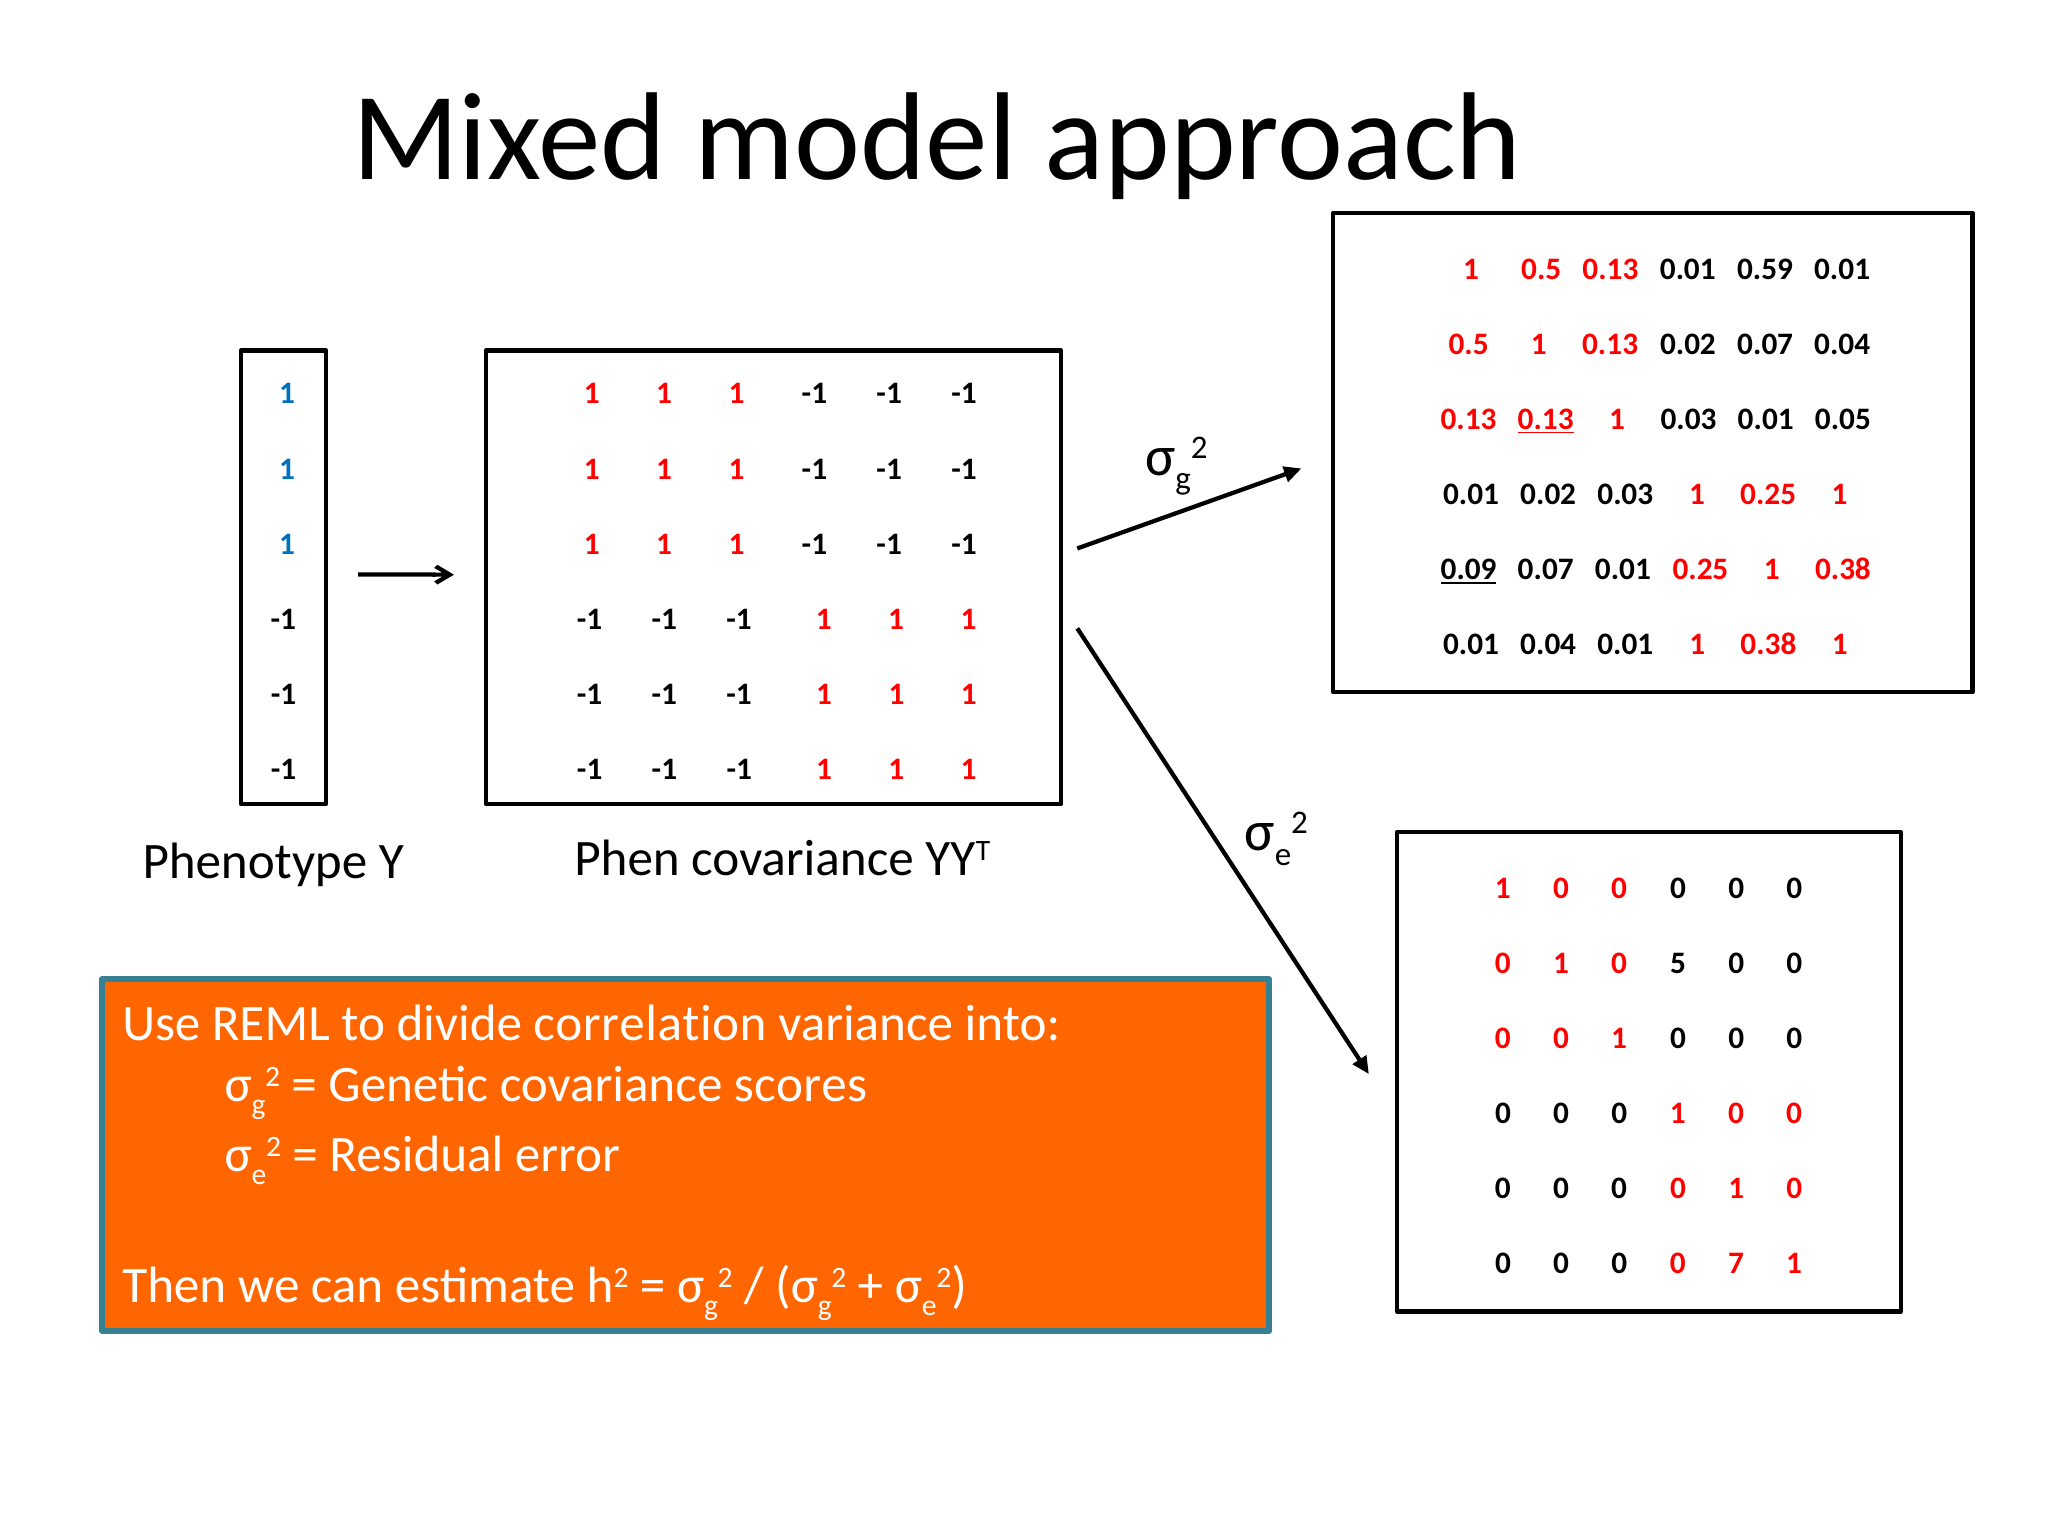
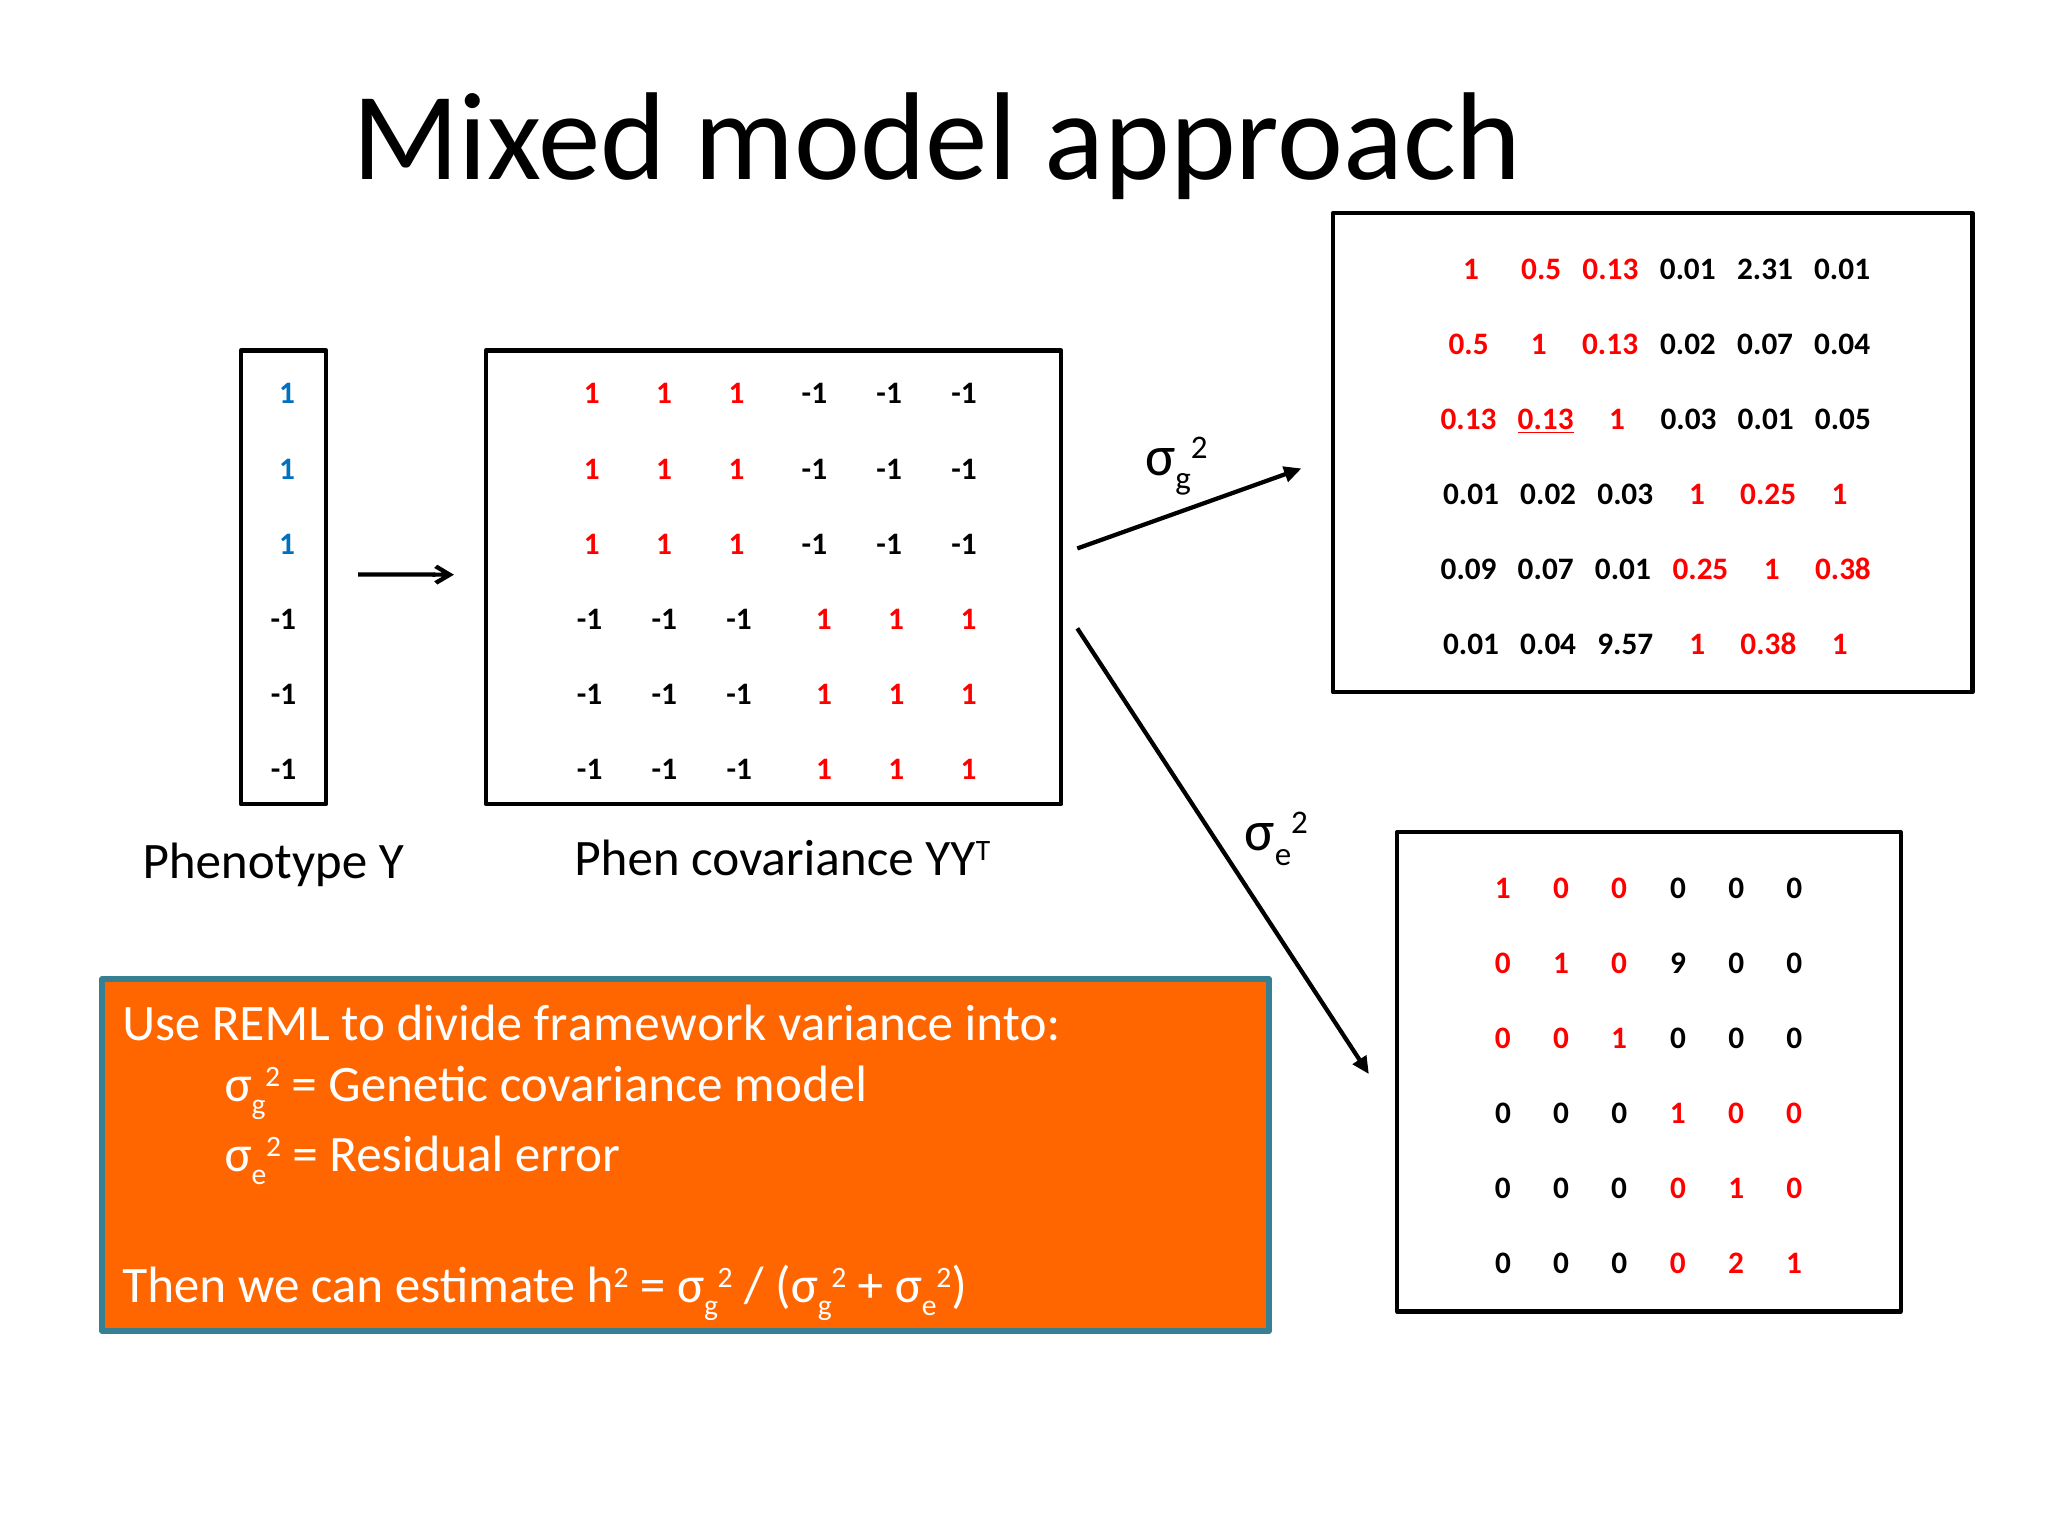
0.59: 0.59 -> 2.31
0.09 underline: present -> none
0.04 0.01: 0.01 -> 9.57
5: 5 -> 9
correlation: correlation -> framework
covariance scores: scores -> model
0 7: 7 -> 2
